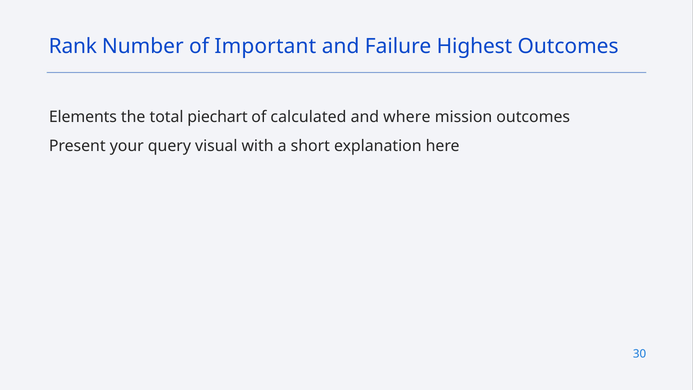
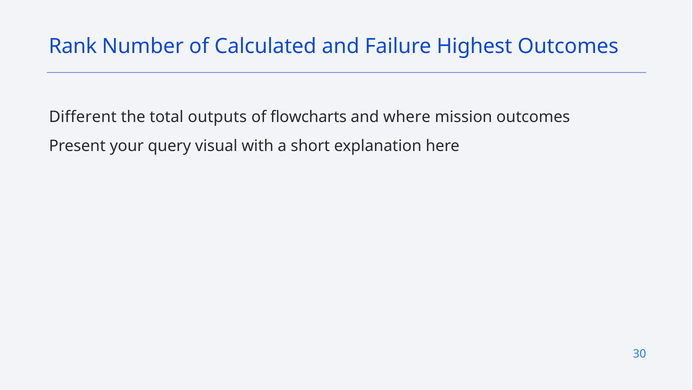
Important: Important -> Calculated
Elements: Elements -> Different
piechart: piechart -> outputs
calculated: calculated -> flowcharts
